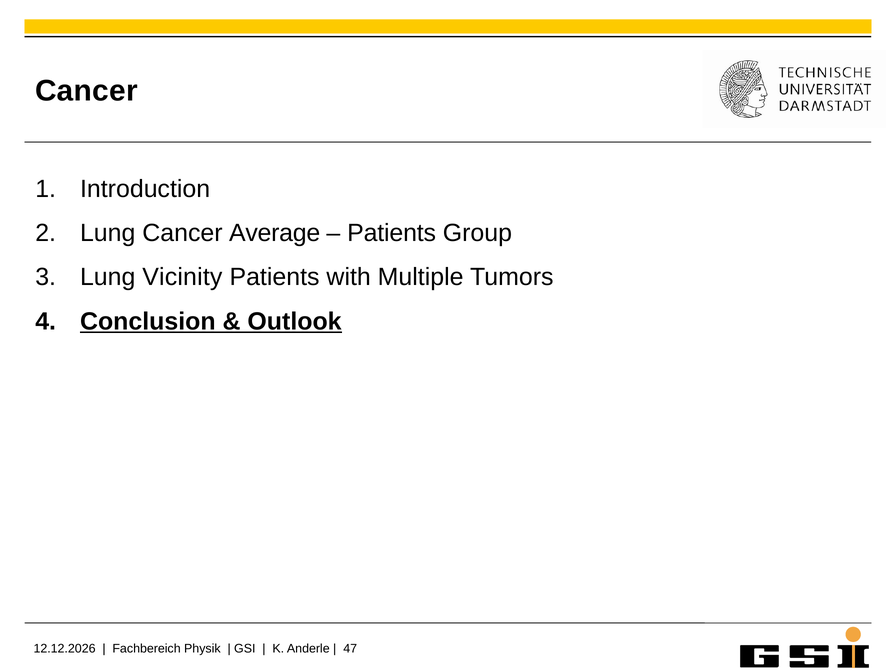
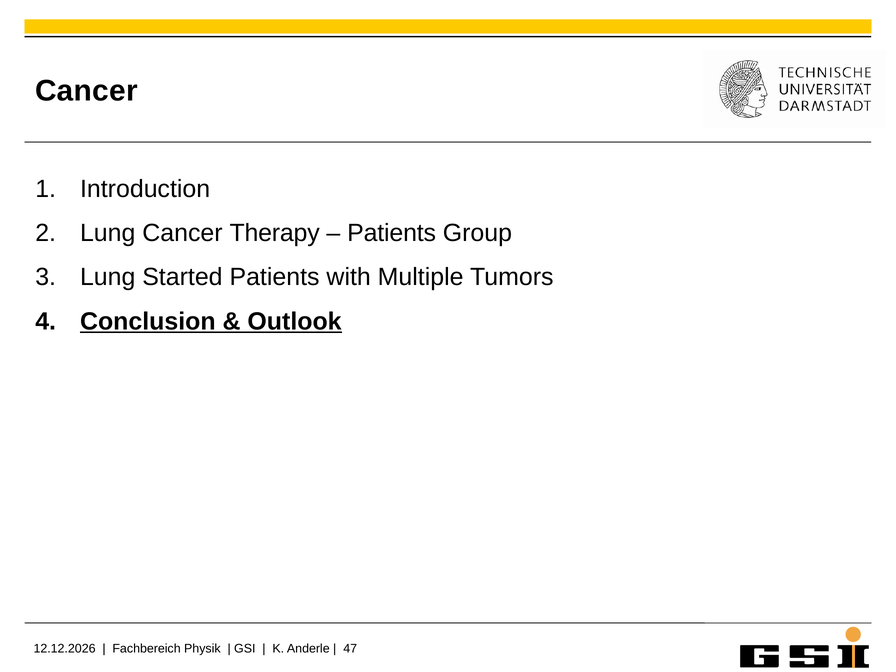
Average: Average -> Therapy
Vicinity: Vicinity -> Started
